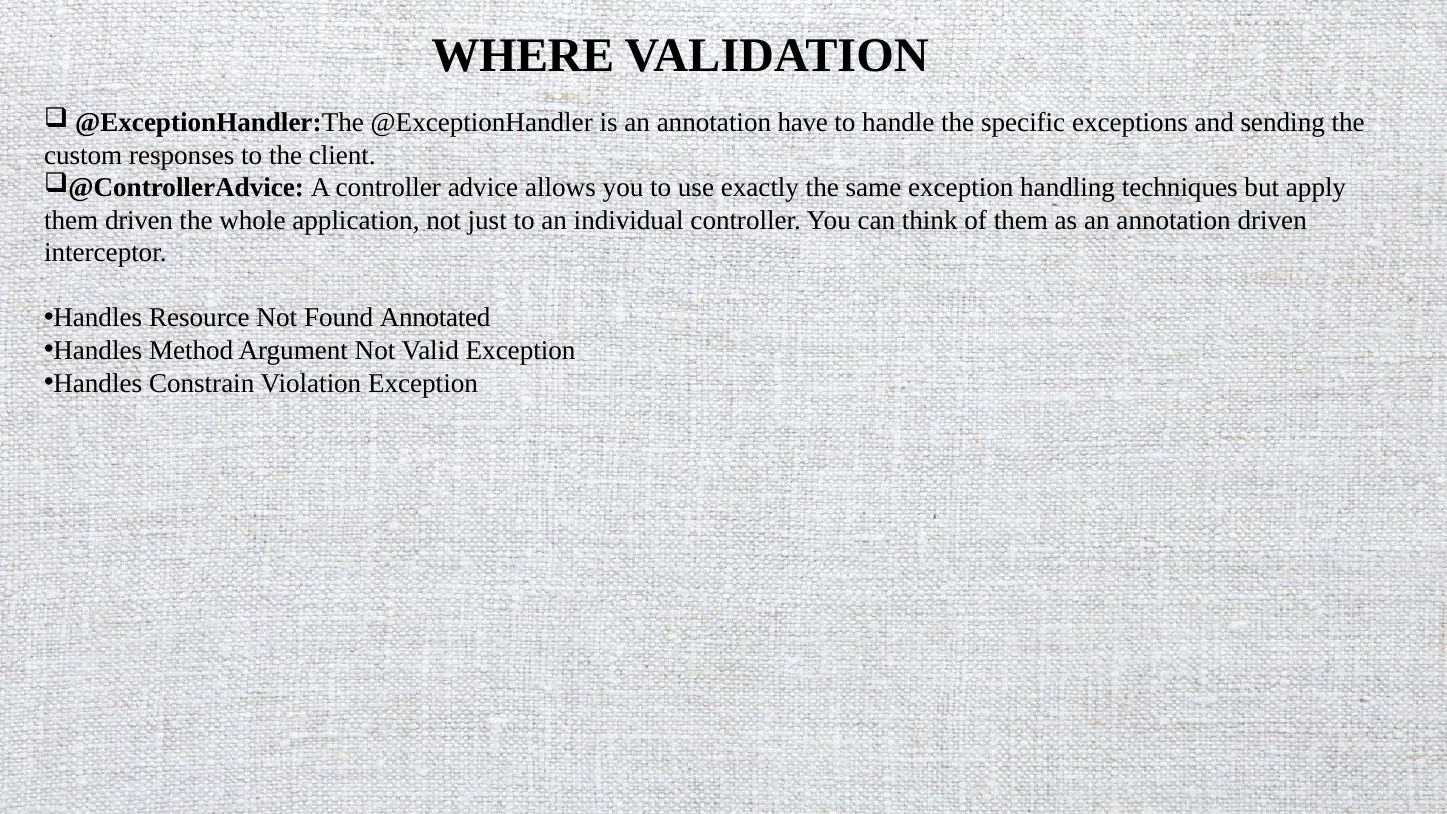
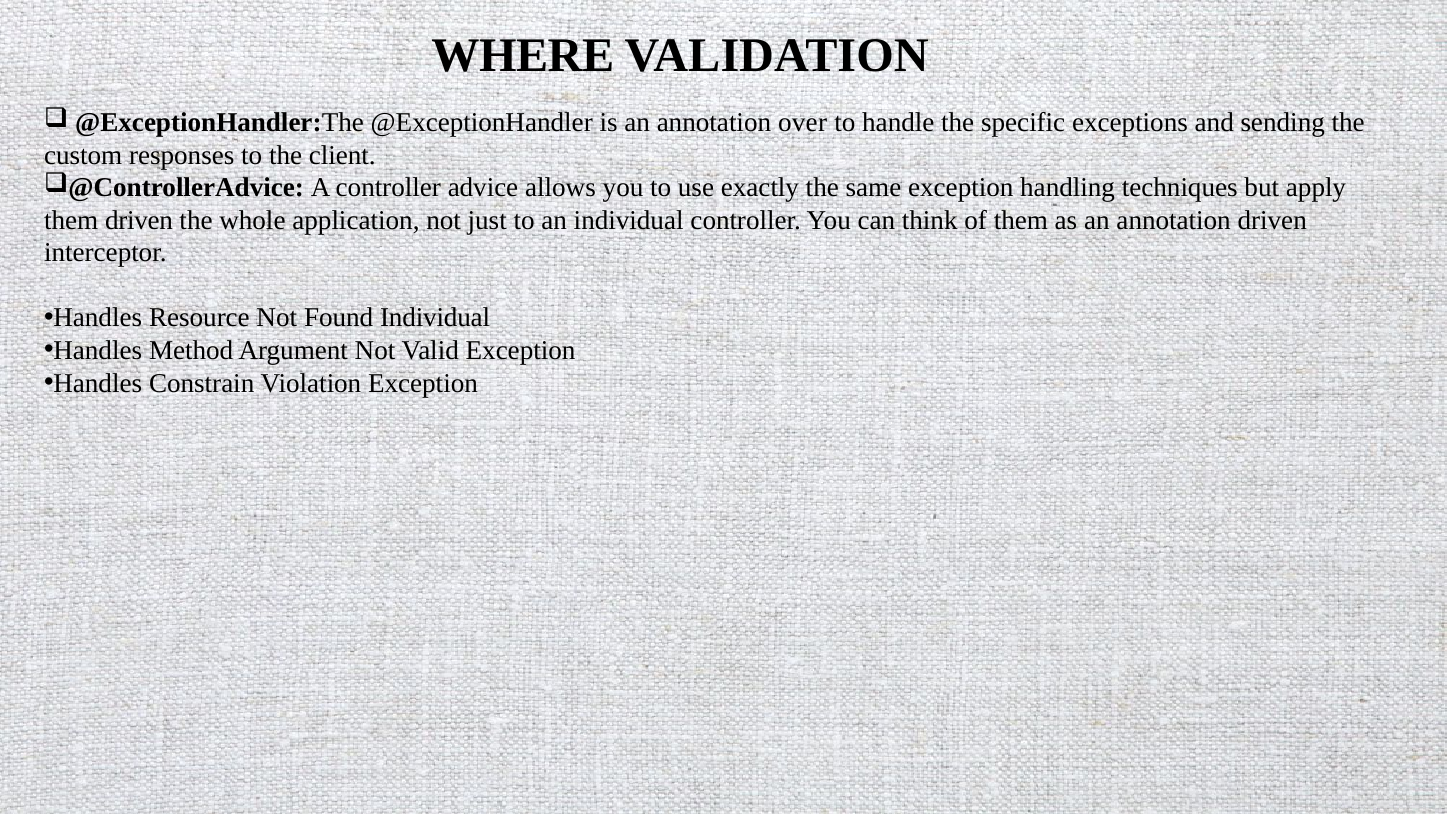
have: have -> over
Found Annotated: Annotated -> Individual
